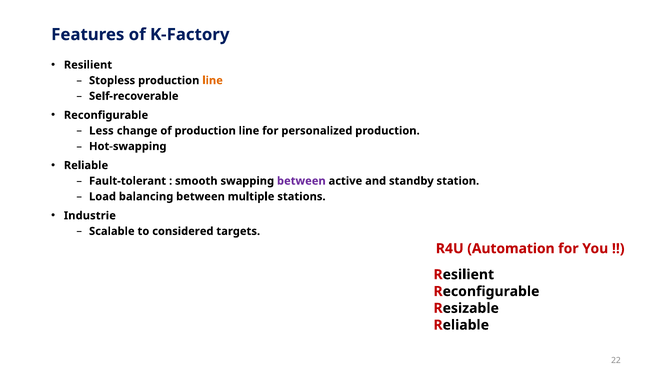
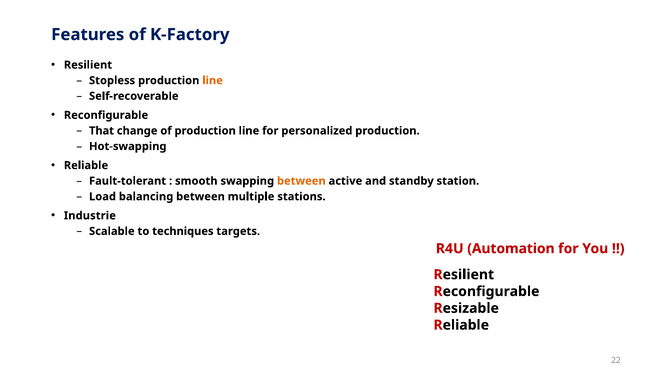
Less: Less -> That
between at (301, 181) colour: purple -> orange
considered: considered -> techniques
